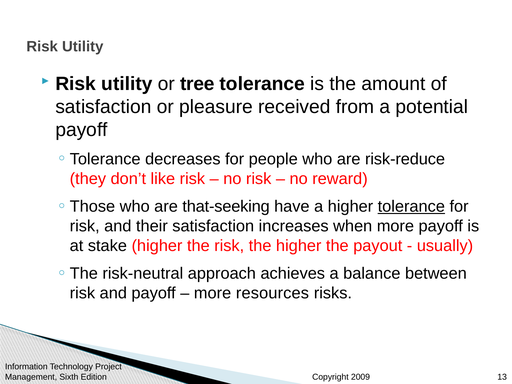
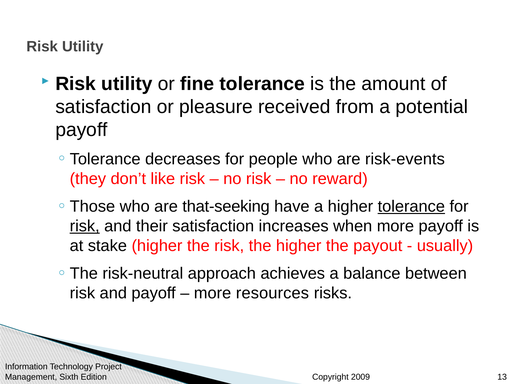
tree: tree -> fine
risk-reduce: risk-reduce -> risk-events
risk at (85, 226) underline: none -> present
